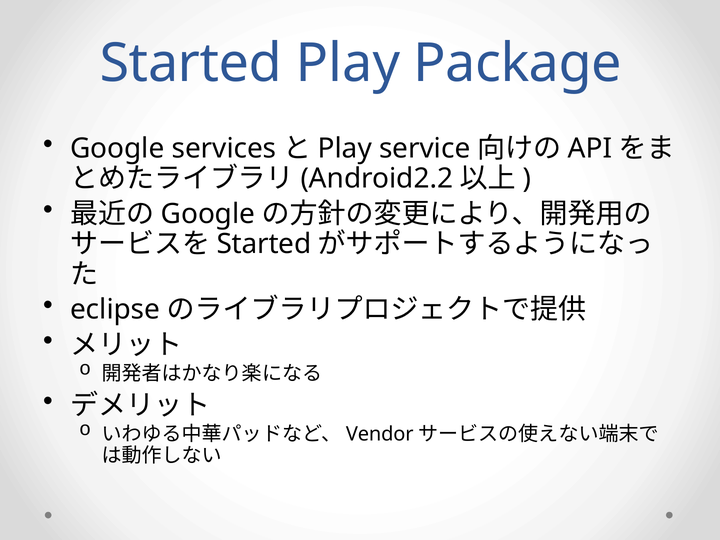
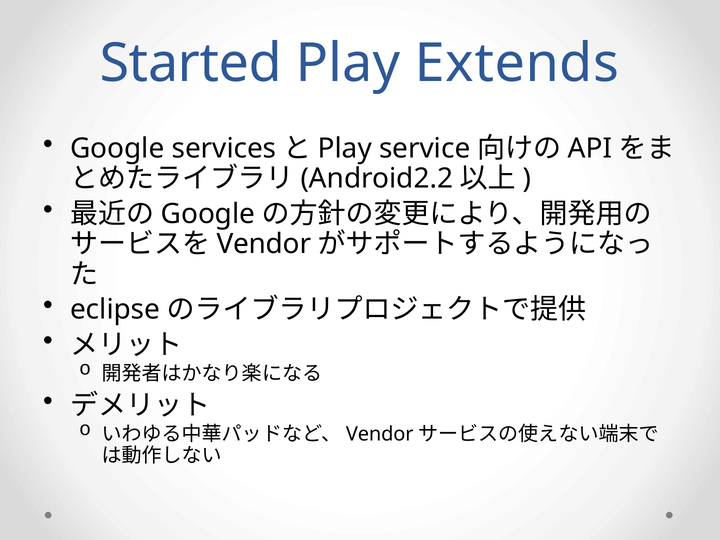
Package: Package -> Extends
Started at (264, 244): Started -> Vendor
